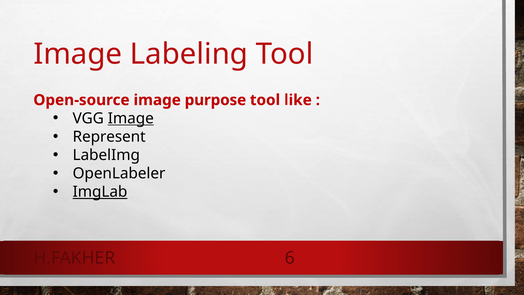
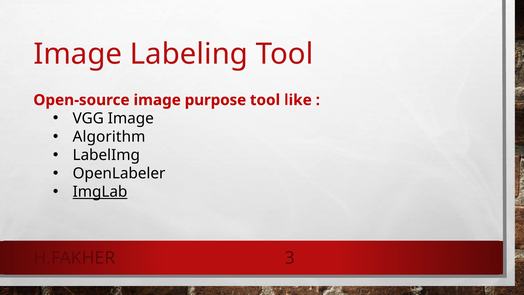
Image at (131, 118) underline: present -> none
Represent: Represent -> Algorithm
6: 6 -> 3
